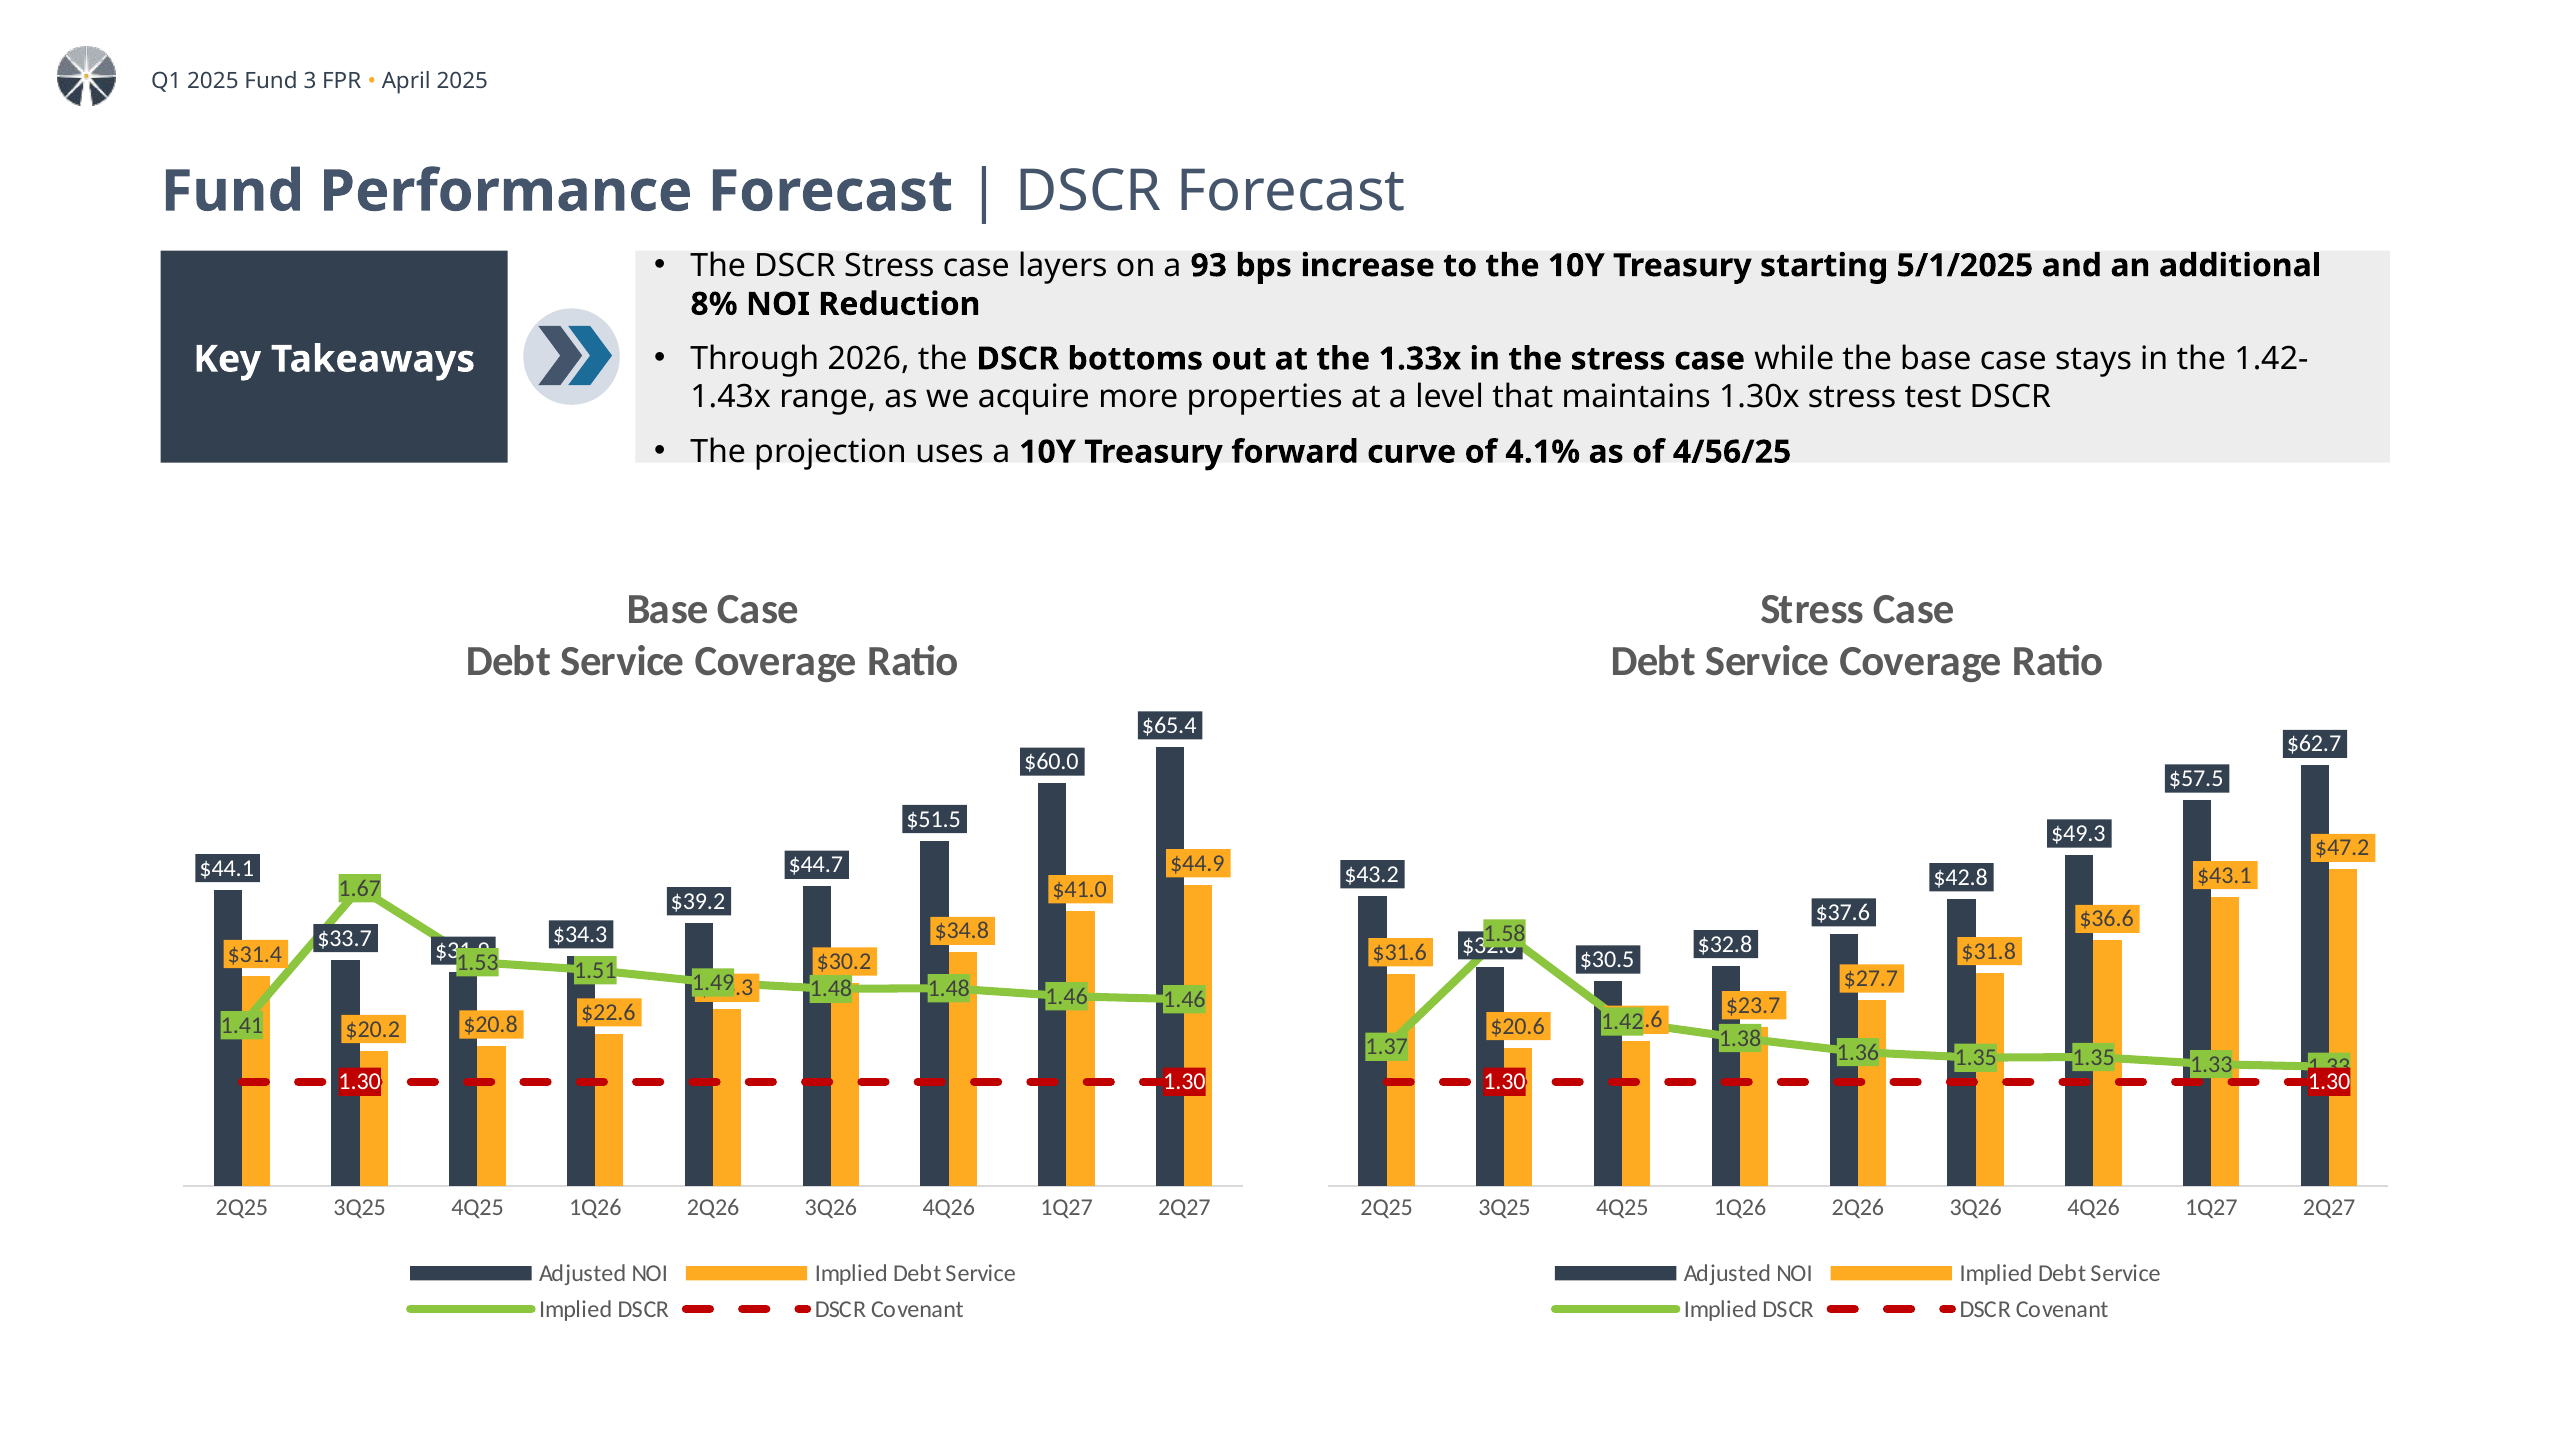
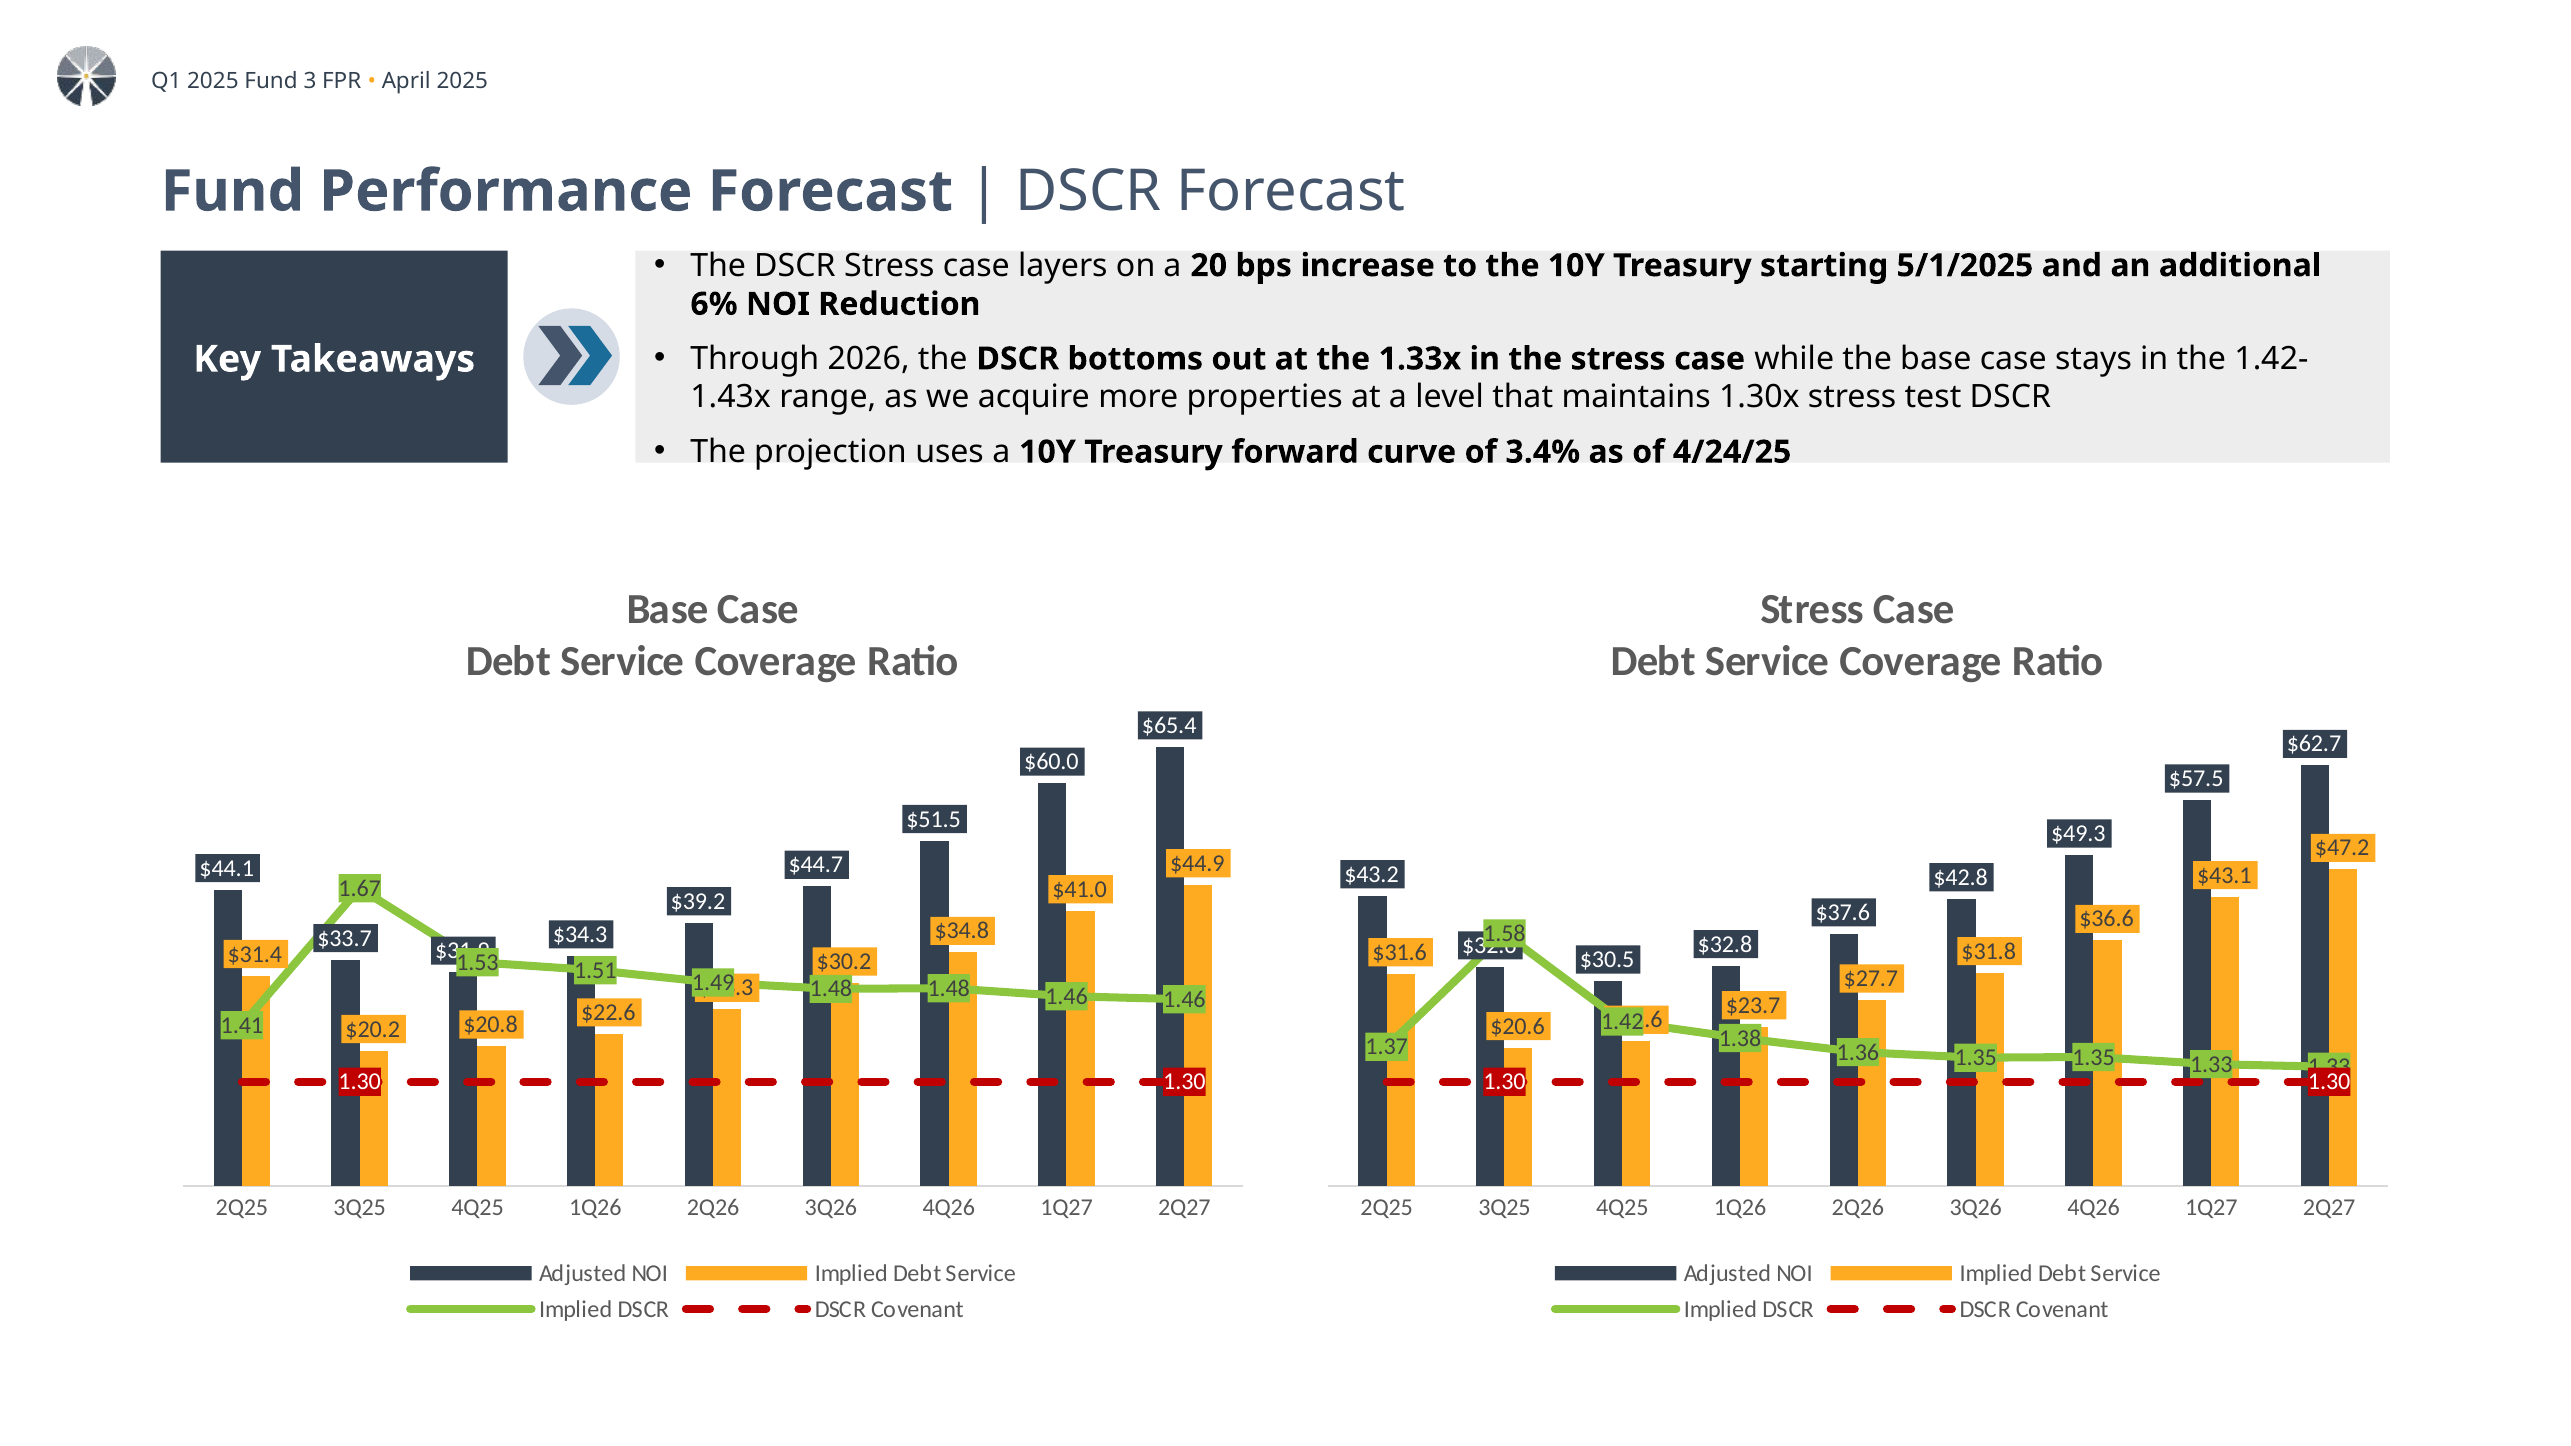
93: 93 -> 20
8%: 8% -> 6%
4.1%: 4.1% -> 3.4%
4/56/25: 4/56/25 -> 4/24/25
